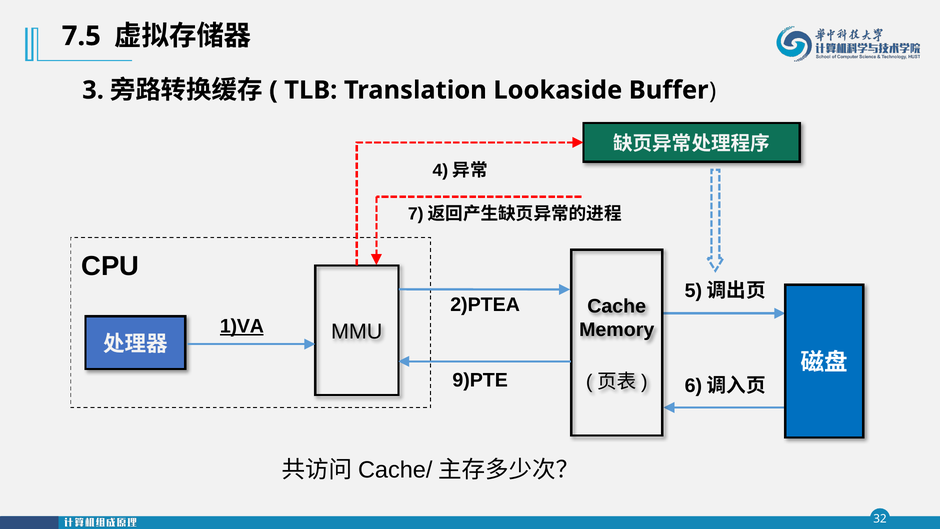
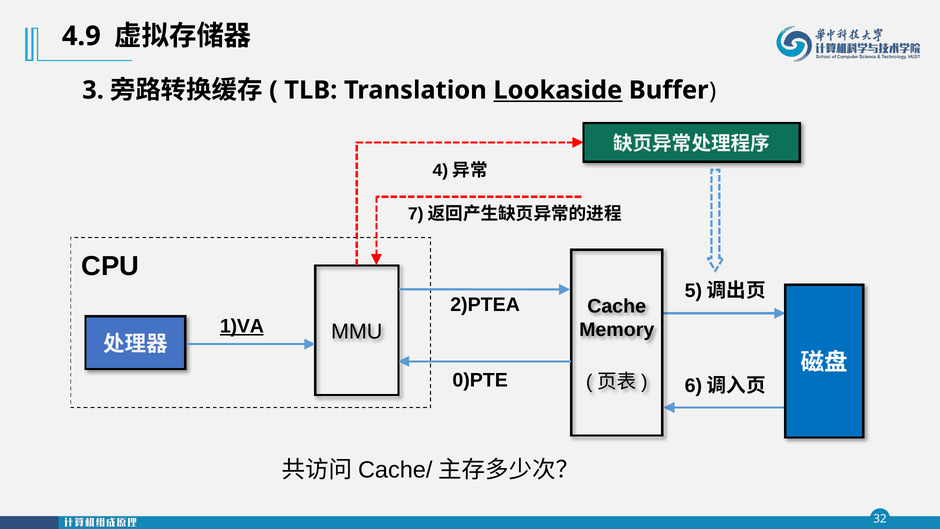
7.5: 7.5 -> 4.9
Lookaside underline: none -> present
9)PTE: 9)PTE -> 0)PTE
